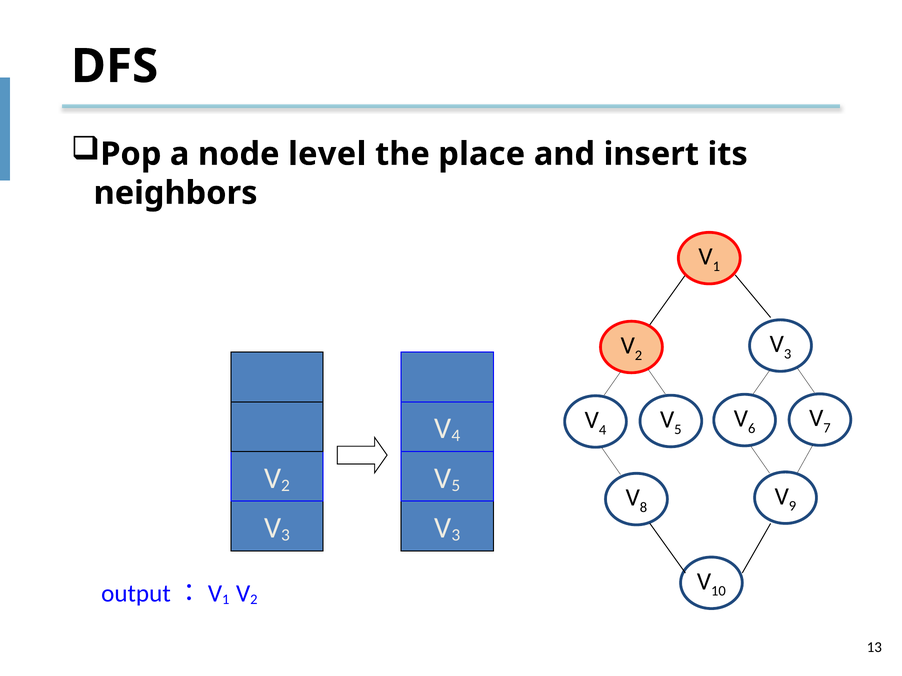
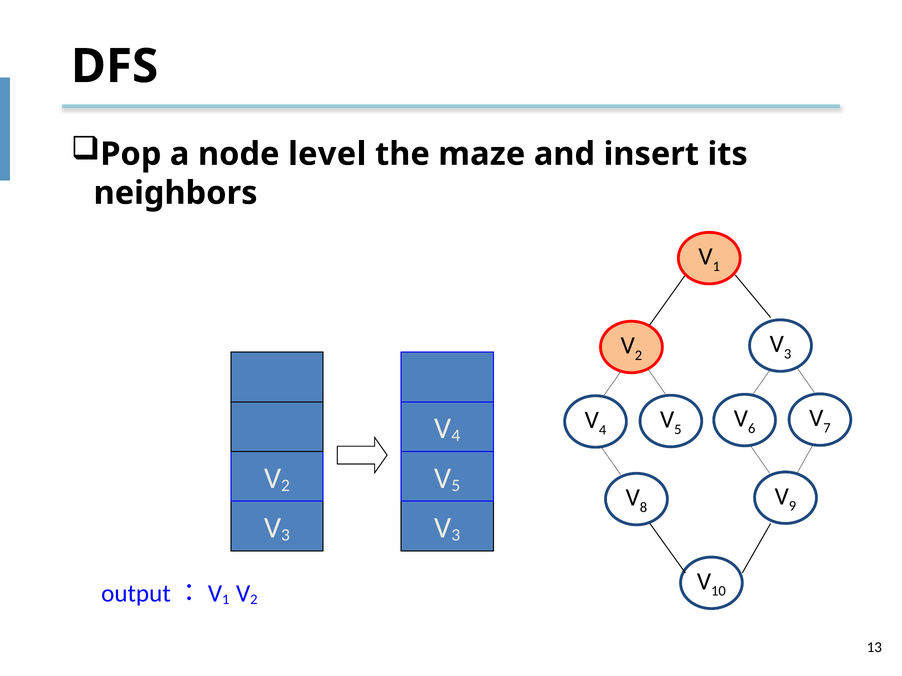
place: place -> maze
